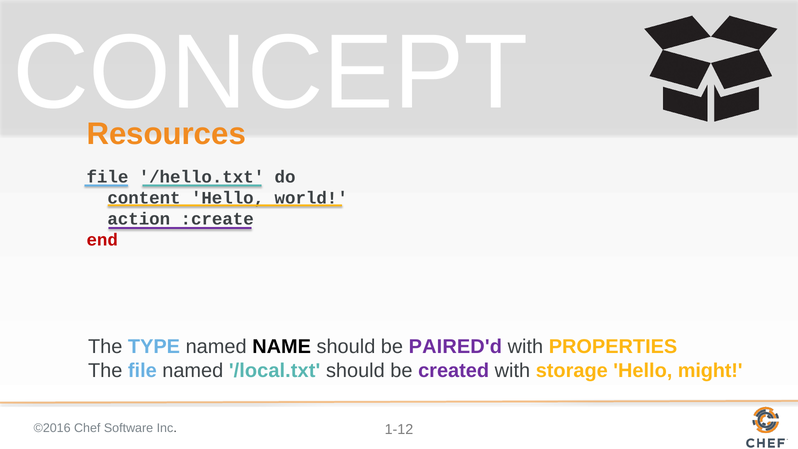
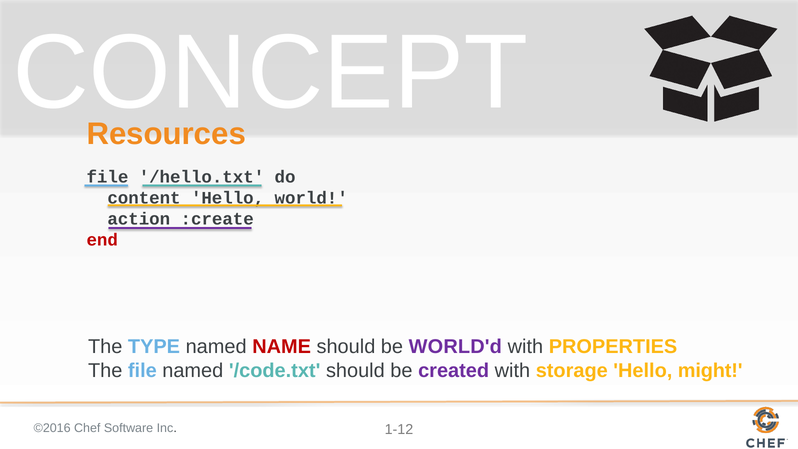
NAME colour: black -> red
PAIRED'd: PAIRED'd -> WORLD'd
/local.txt: /local.txt -> /code.txt
